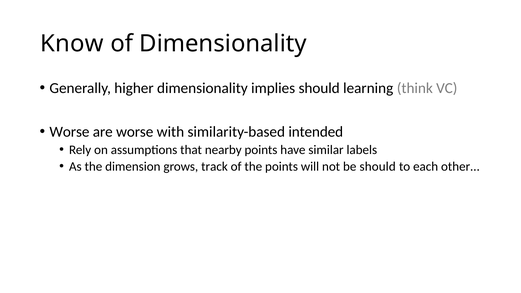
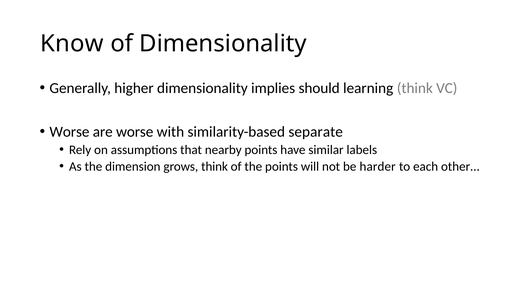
intended: intended -> separate
grows track: track -> think
be should: should -> harder
